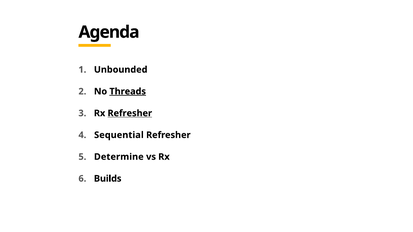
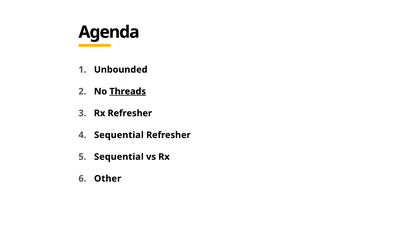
Refresher at (130, 113) underline: present -> none
Determine at (119, 157): Determine -> Sequential
Builds: Builds -> Other
